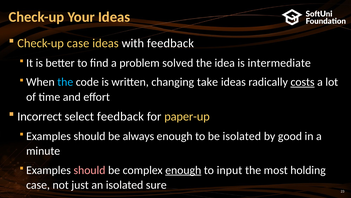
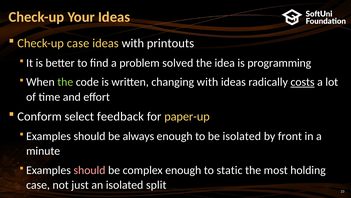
with feedback: feedback -> printouts
intermediate: intermediate -> programming
the at (65, 82) colour: light blue -> light green
changing take: take -> with
Incorrect: Incorrect -> Conform
good: good -> front
enough at (183, 170) underline: present -> none
input: input -> static
sure: sure -> split
